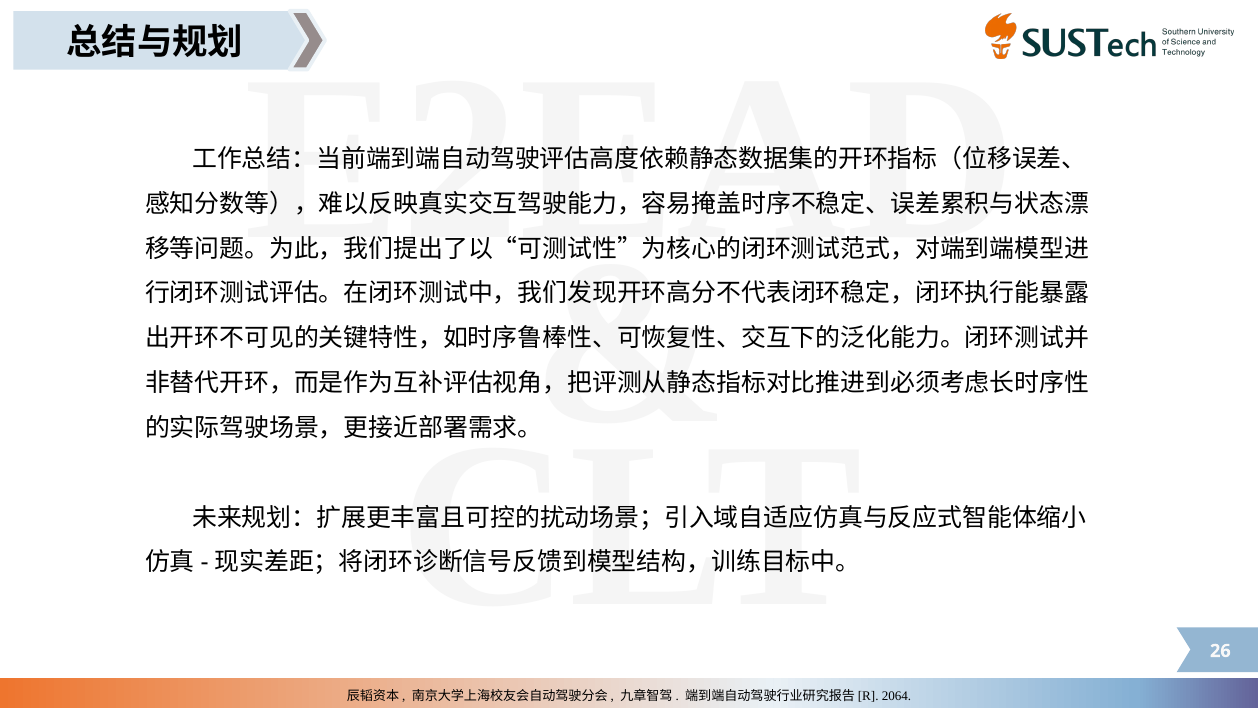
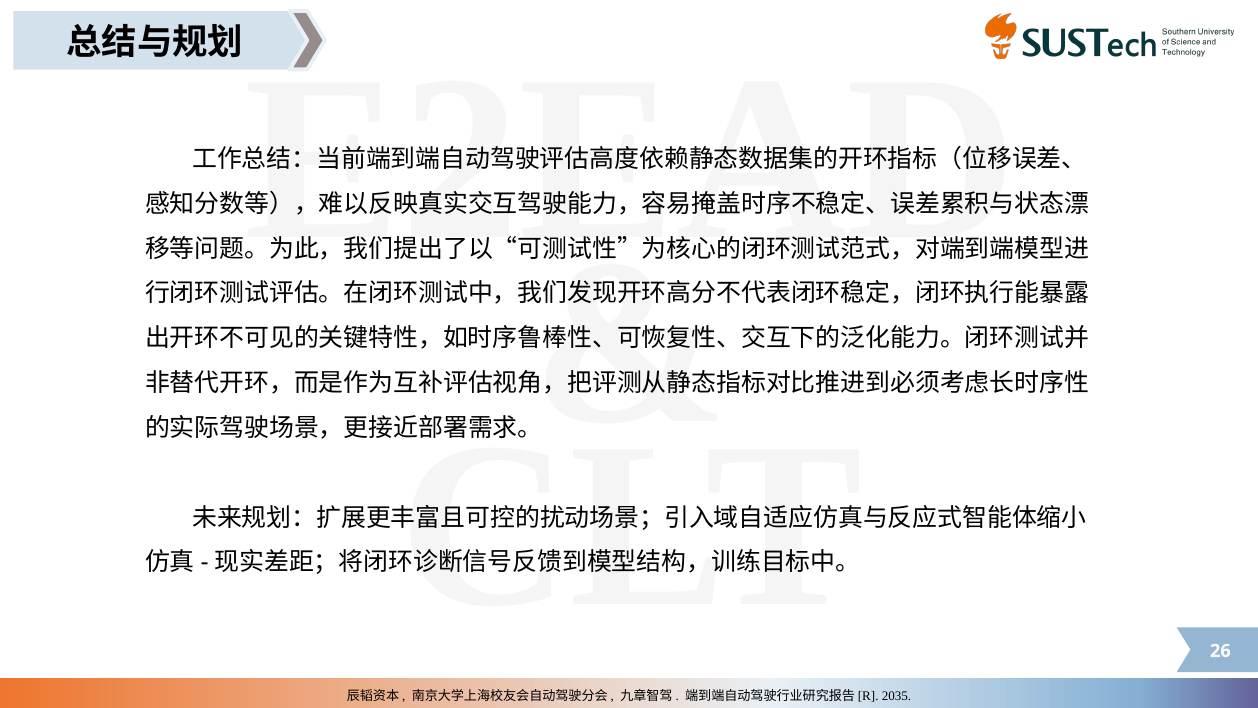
2064: 2064 -> 2035
